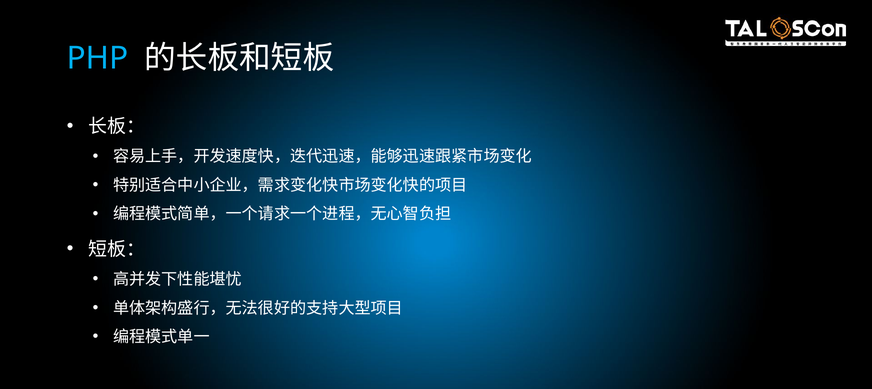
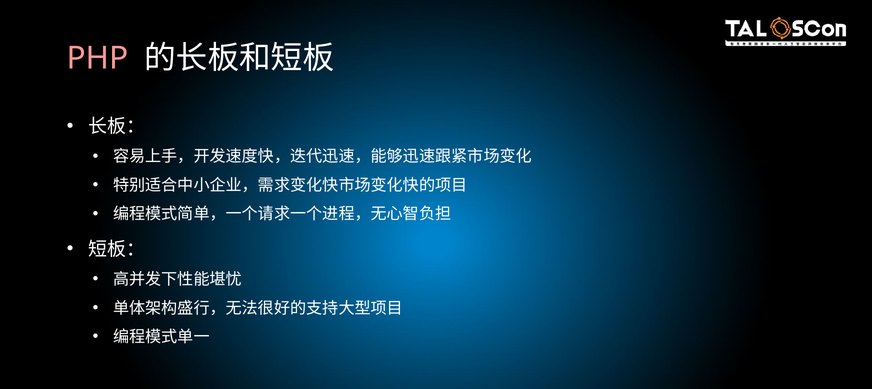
PHP colour: light blue -> pink
